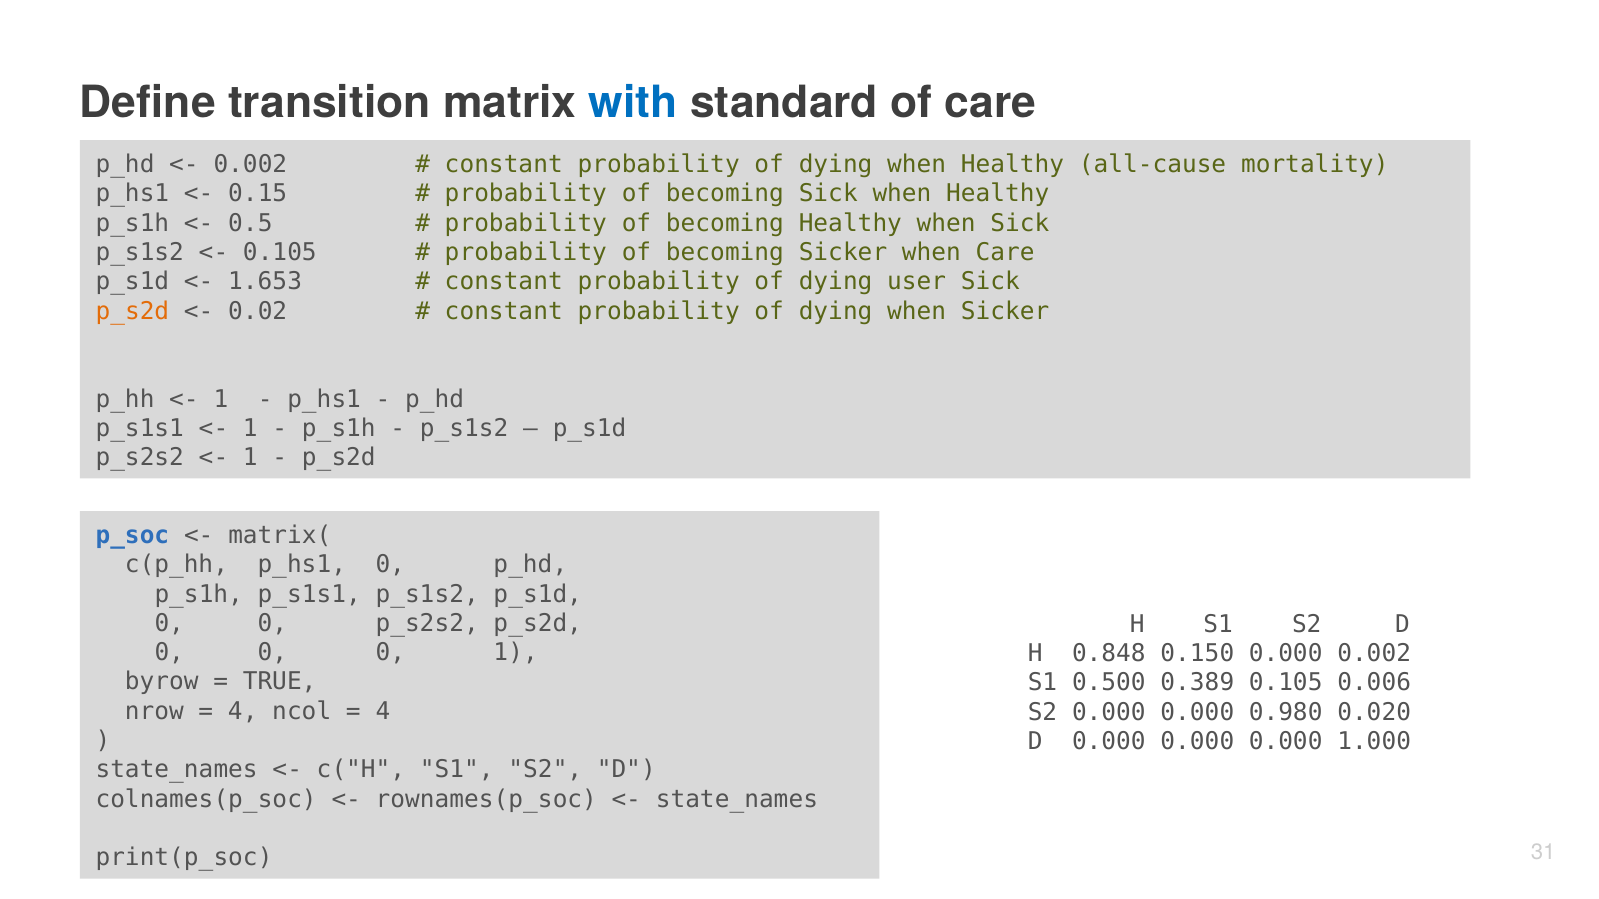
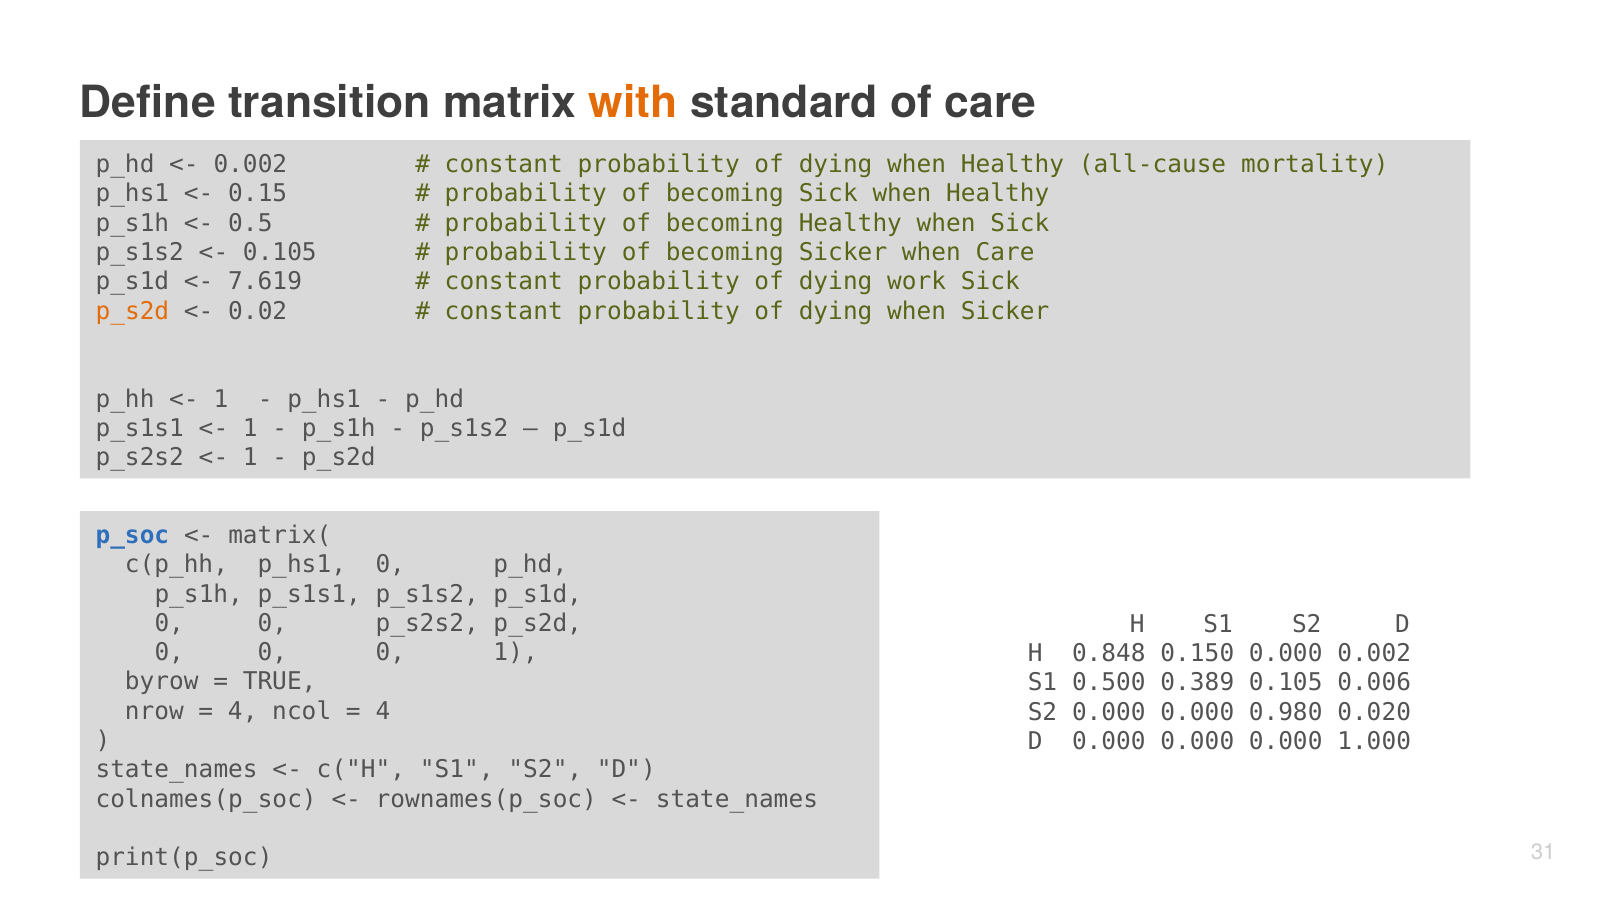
with colour: blue -> orange
1.653: 1.653 -> 7.619
user: user -> work
